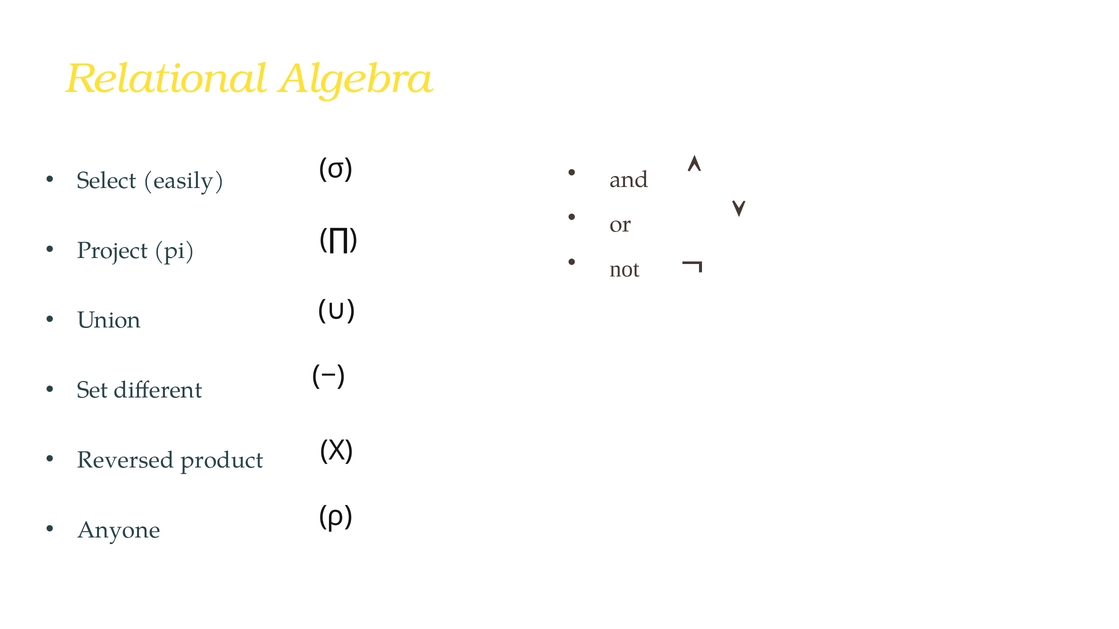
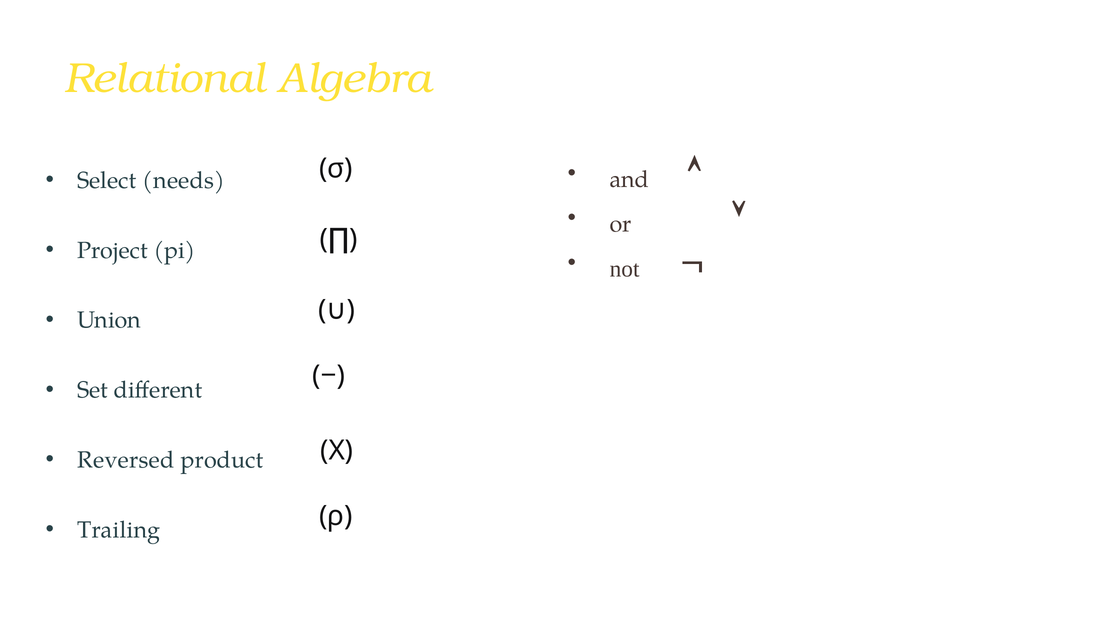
easily: easily -> needs
Anyone: Anyone -> Trailing
